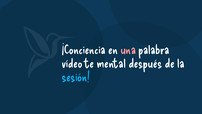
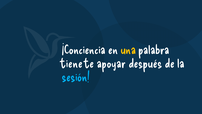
una colour: pink -> yellow
vídeo: vídeo -> tiene
mental: mental -> apoyar
